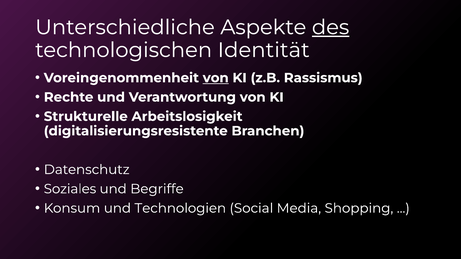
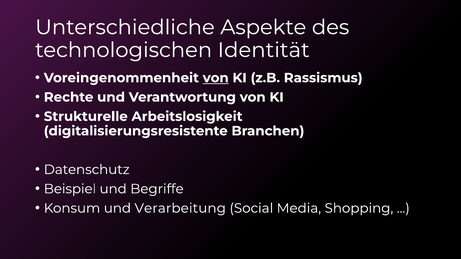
des underline: present -> none
Soziales: Soziales -> Beispiel
Technologien: Technologien -> Verarbeitung
